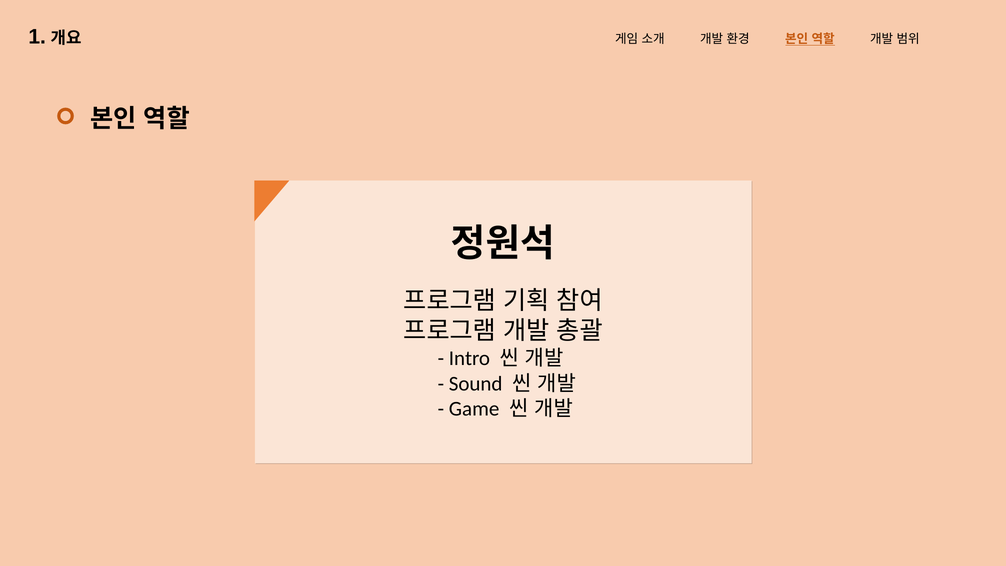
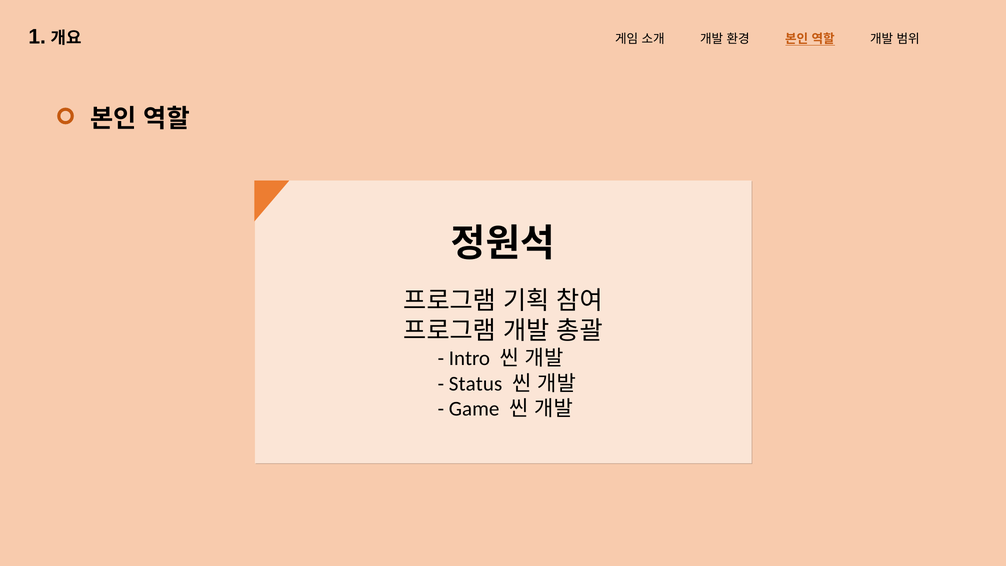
Sound: Sound -> Status
